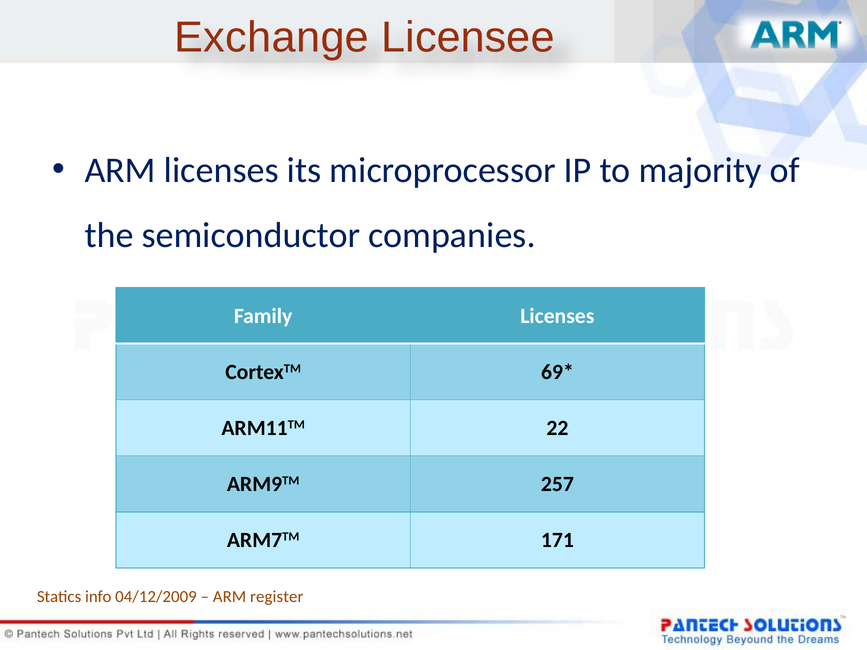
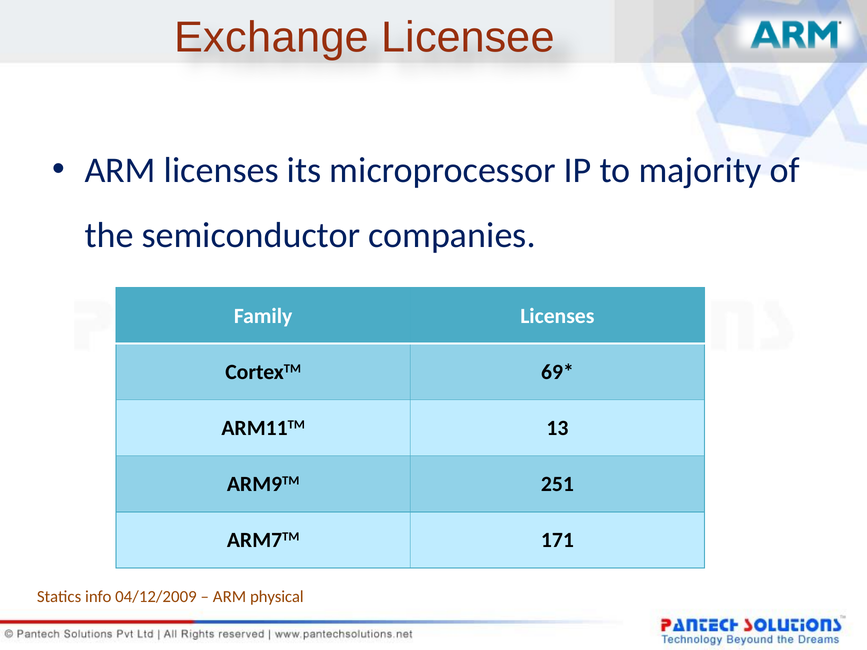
22: 22 -> 13
257: 257 -> 251
register: register -> physical
